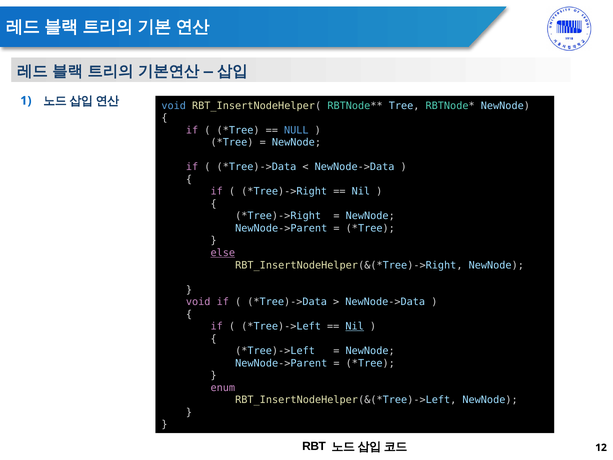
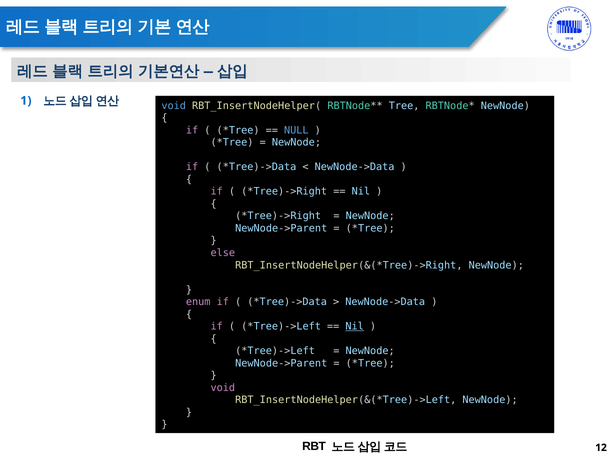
else underline: present -> none
void at (198, 302): void -> enum
enum at (223, 388): enum -> void
